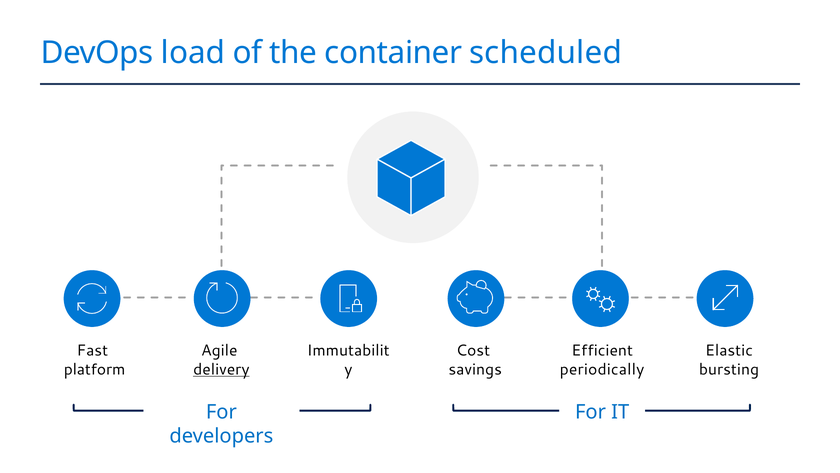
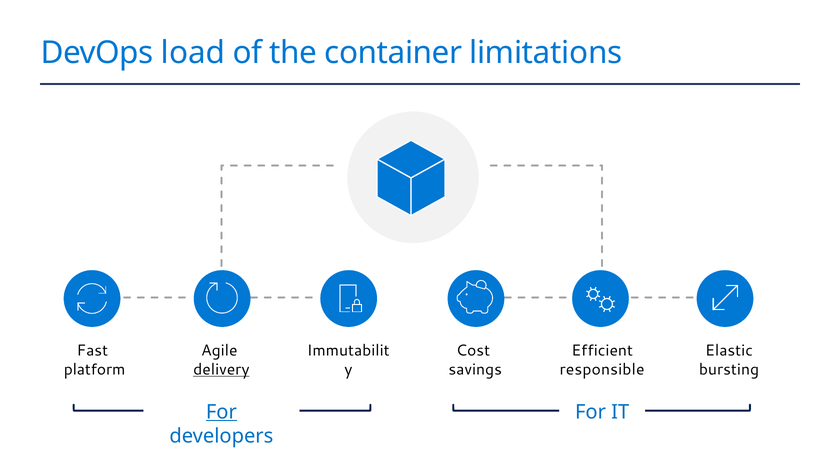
scheduled: scheduled -> limitations
periodically: periodically -> responsible
For at (221, 411) underline: none -> present
